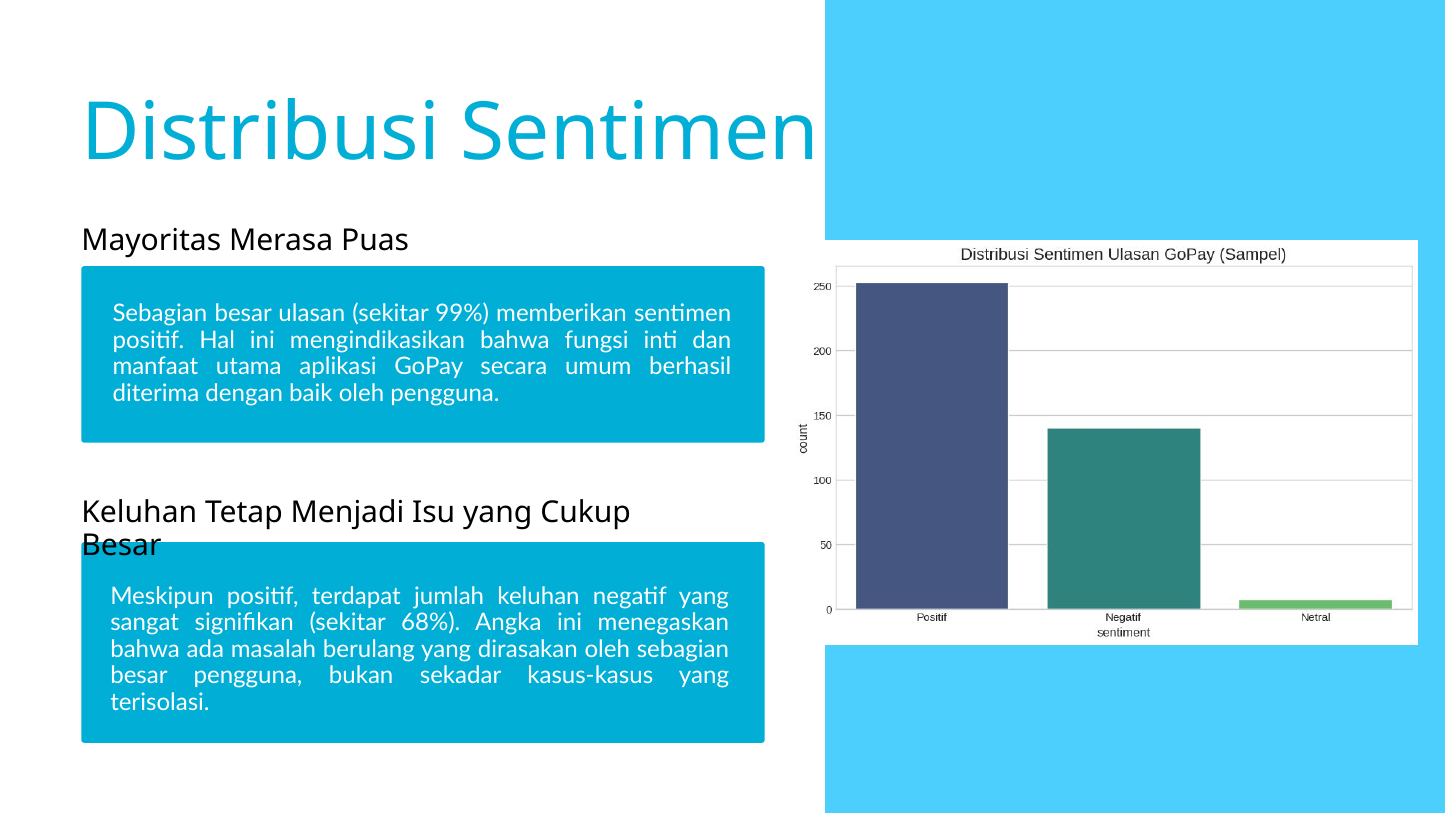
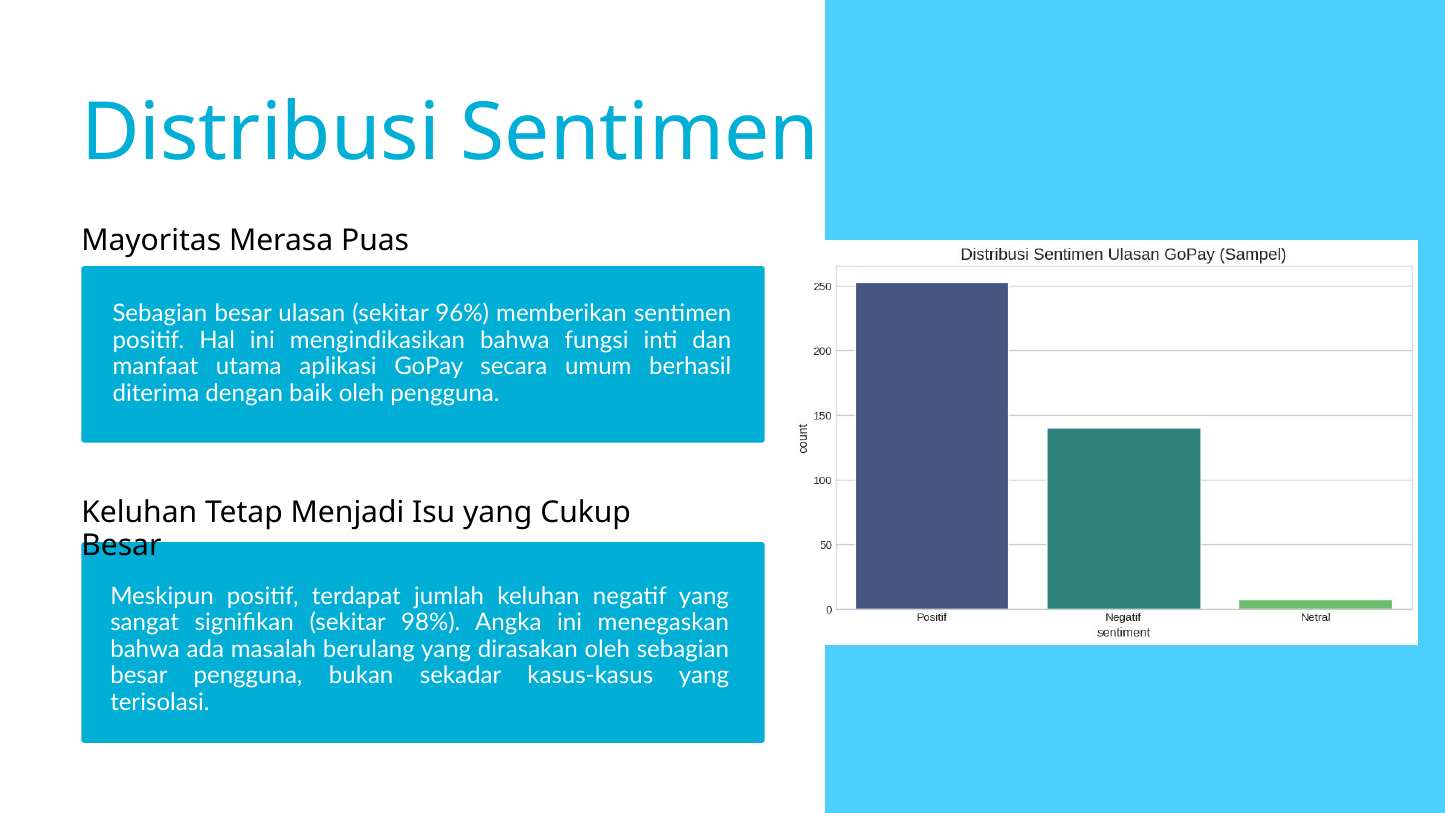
99%: 99% -> 96%
68%: 68% -> 98%
